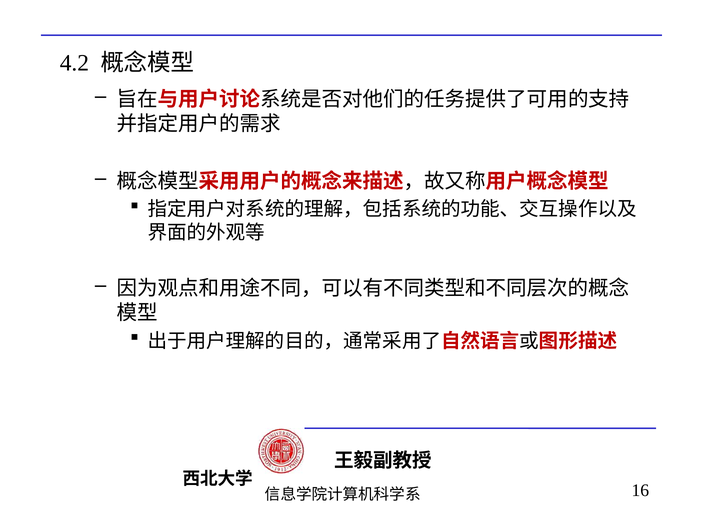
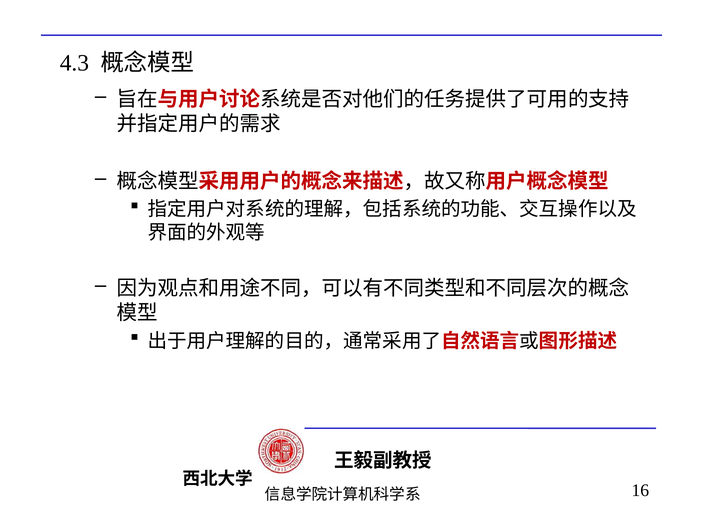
4.2: 4.2 -> 4.3
